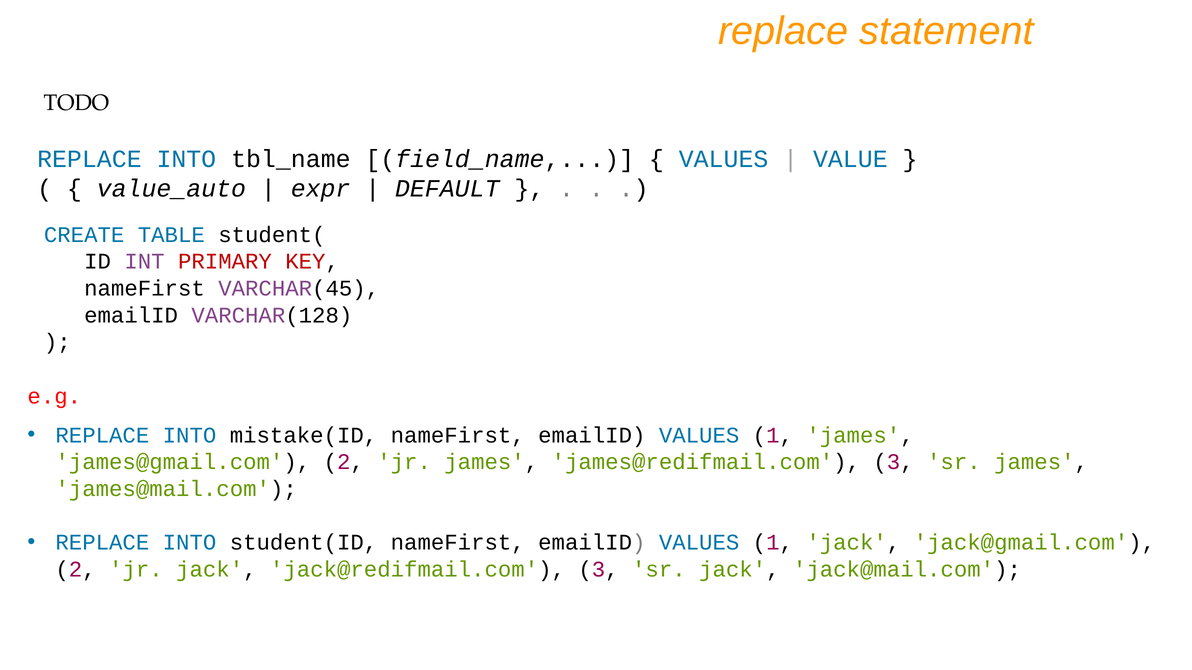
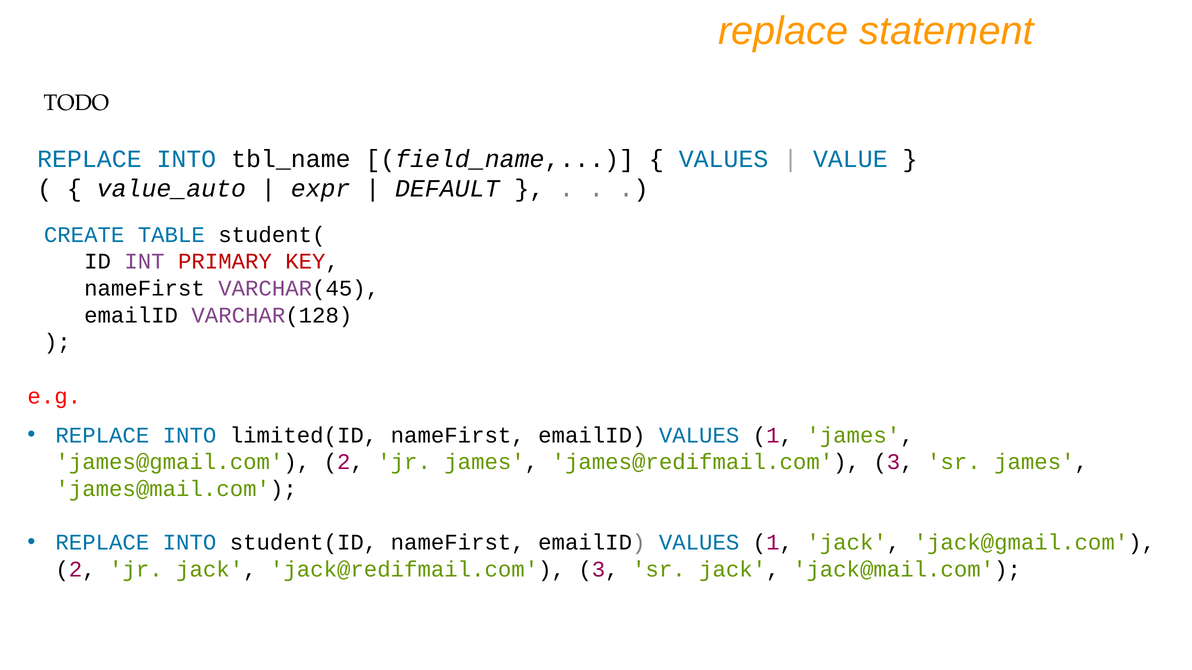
mistake(ID: mistake(ID -> limited(ID
